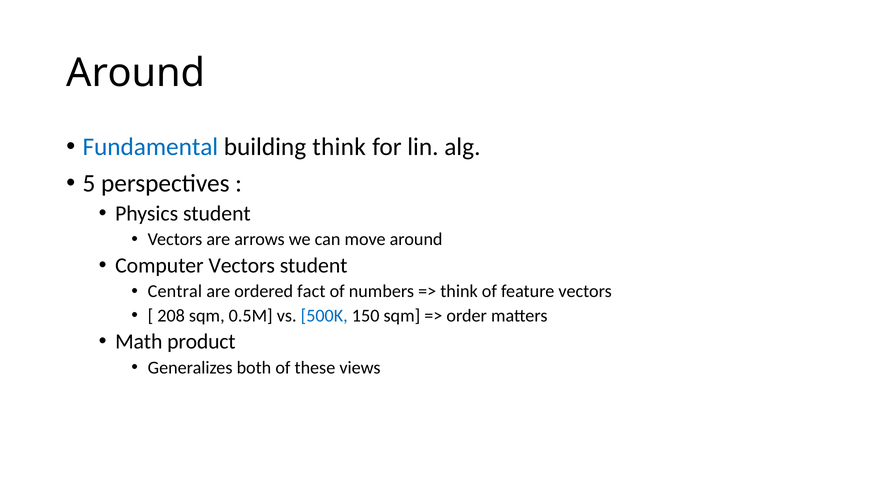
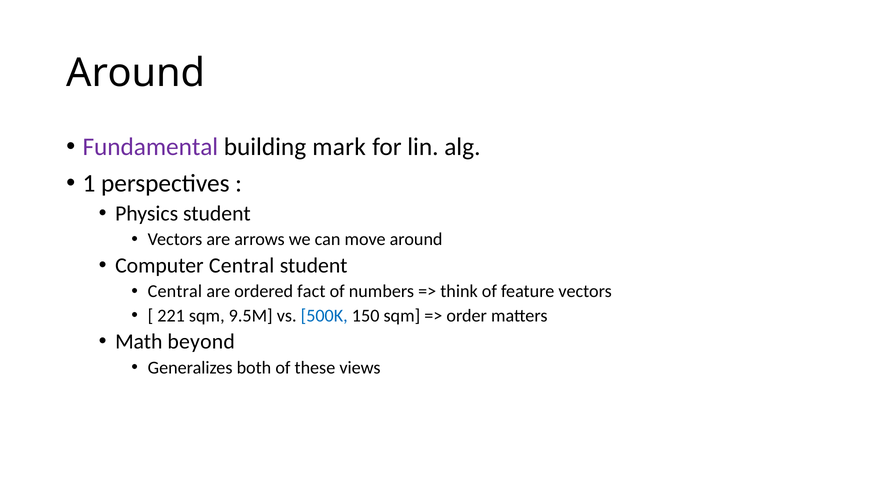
Fundamental colour: blue -> purple
building think: think -> mark
5: 5 -> 1
Computer Vectors: Vectors -> Central
208: 208 -> 221
0.5M: 0.5M -> 9.5M
product: product -> beyond
